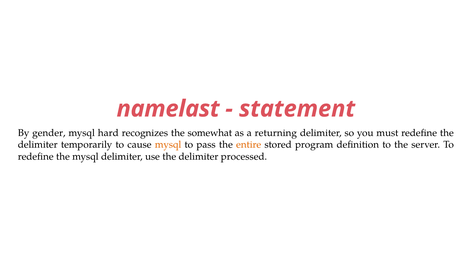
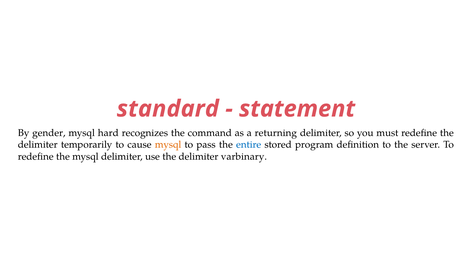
namelast: namelast -> standard
somewhat: somewhat -> command
entire colour: orange -> blue
processed: processed -> varbinary
